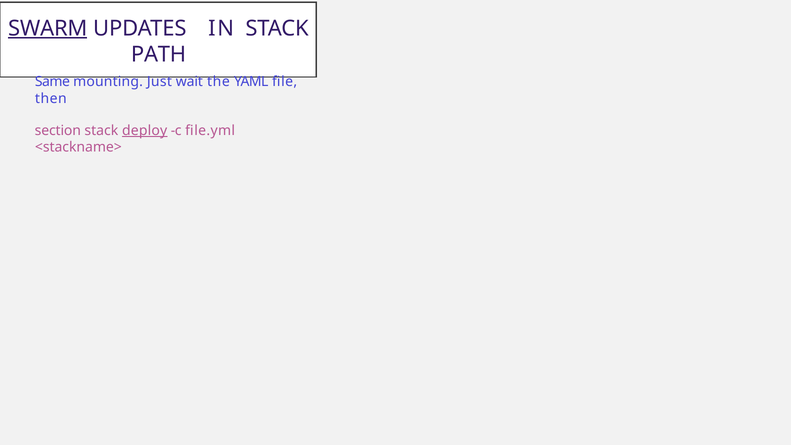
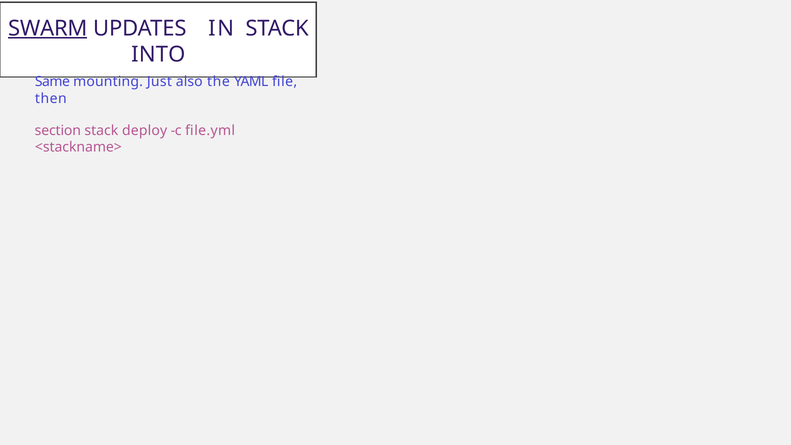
PATH: PATH -> INTO
wait: wait -> also
deploy underline: present -> none
